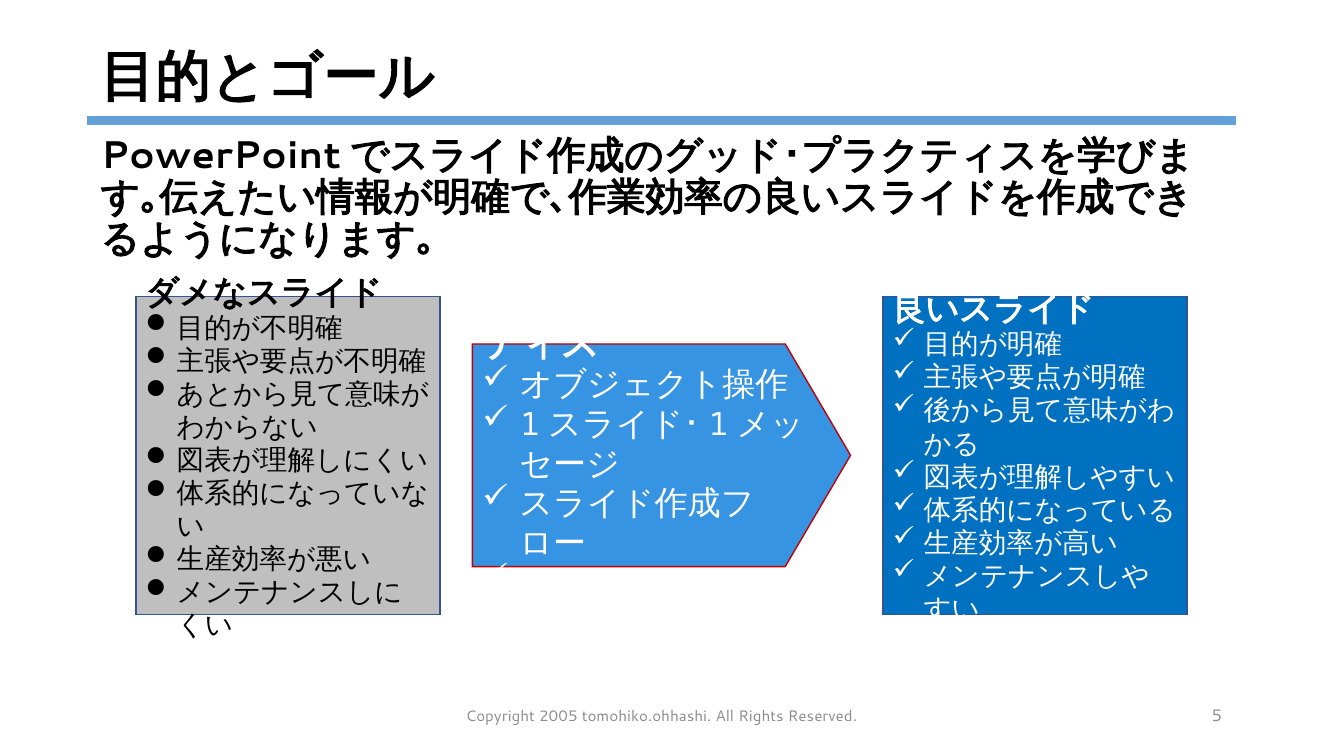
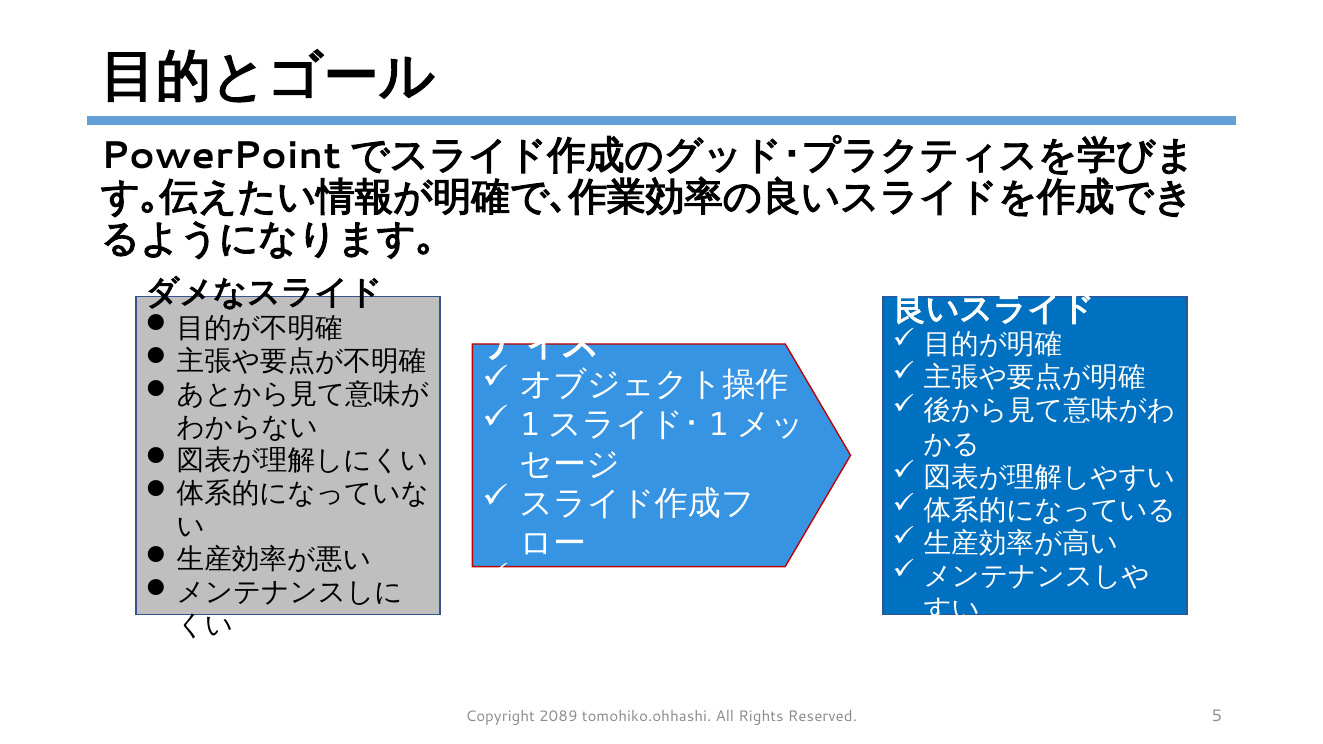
2005: 2005 -> 2089
